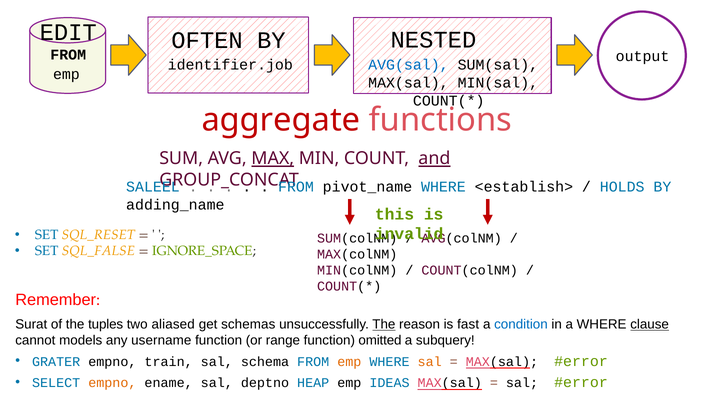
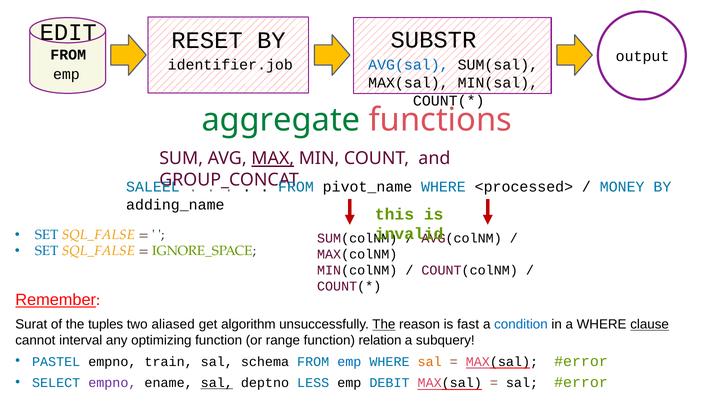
NESTED: NESTED -> SUBSTR
OFTEN: OFTEN -> RESET
aggregate colour: red -> green
and underline: present -> none
<establish>: <establish> -> <processed>
HOLDS: HOLDS -> MONEY
SQL_RESET at (98, 235): SQL_RESET -> SQL_FALSE
Remember underline: none -> present
schemas: schemas -> algorithm
models: models -> interval
username: username -> optimizing
omitted: omitted -> relation
GRATER: GRATER -> PASTEL
emp at (349, 362) colour: orange -> blue
empno at (112, 384) colour: orange -> purple
sal at (217, 384) underline: none -> present
HEAP: HEAP -> LESS
IDEAS: IDEAS -> DEBIT
